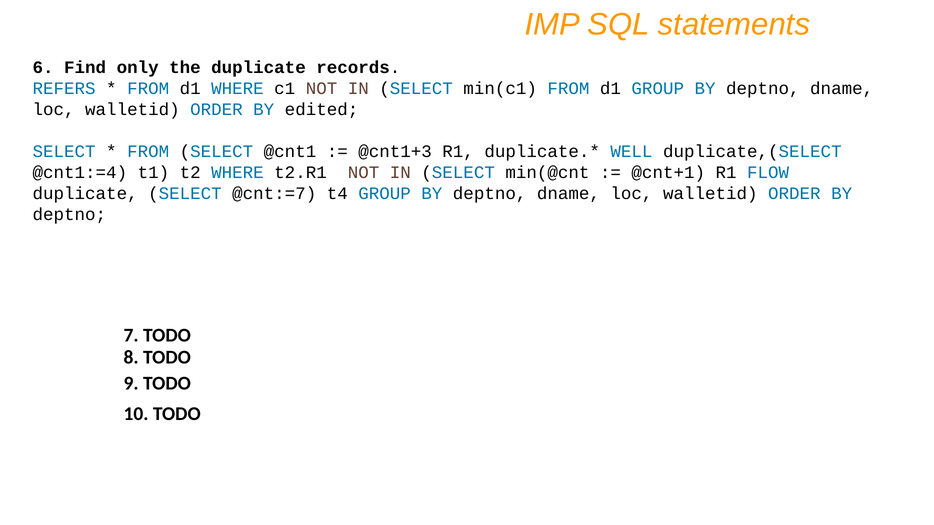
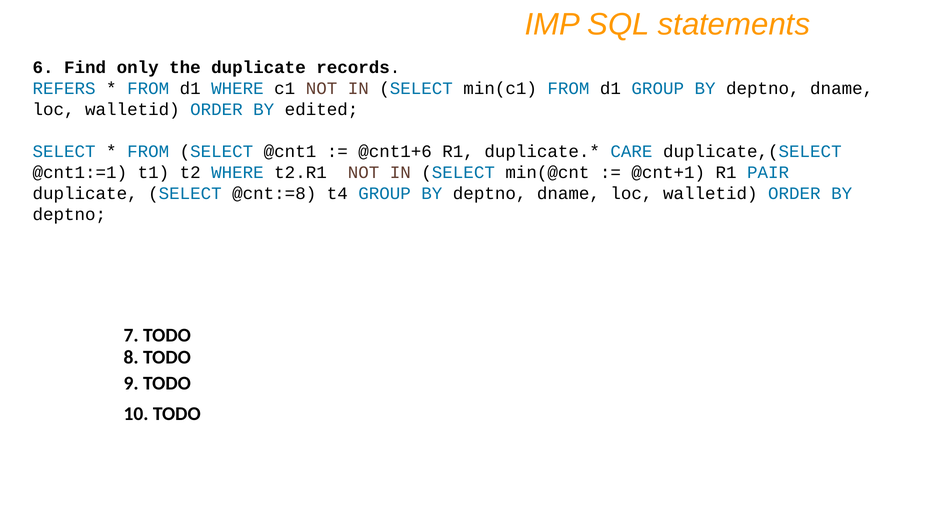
@cnt1+3: @cnt1+3 -> @cnt1+6
WELL: WELL -> CARE
@cnt1:=4: @cnt1:=4 -> @cnt1:=1
FLOW: FLOW -> PAIR
@cnt:=7: @cnt:=7 -> @cnt:=8
